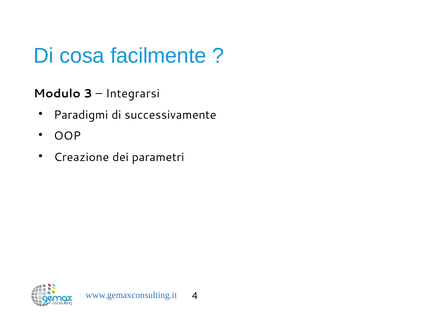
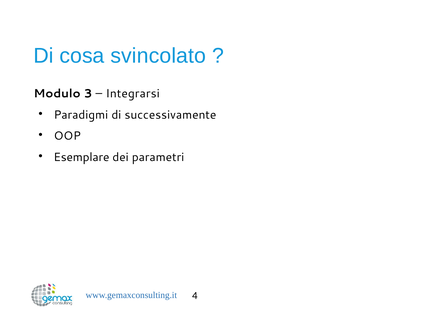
facilmente: facilmente -> svincolato
Creazione: Creazione -> Esemplare
